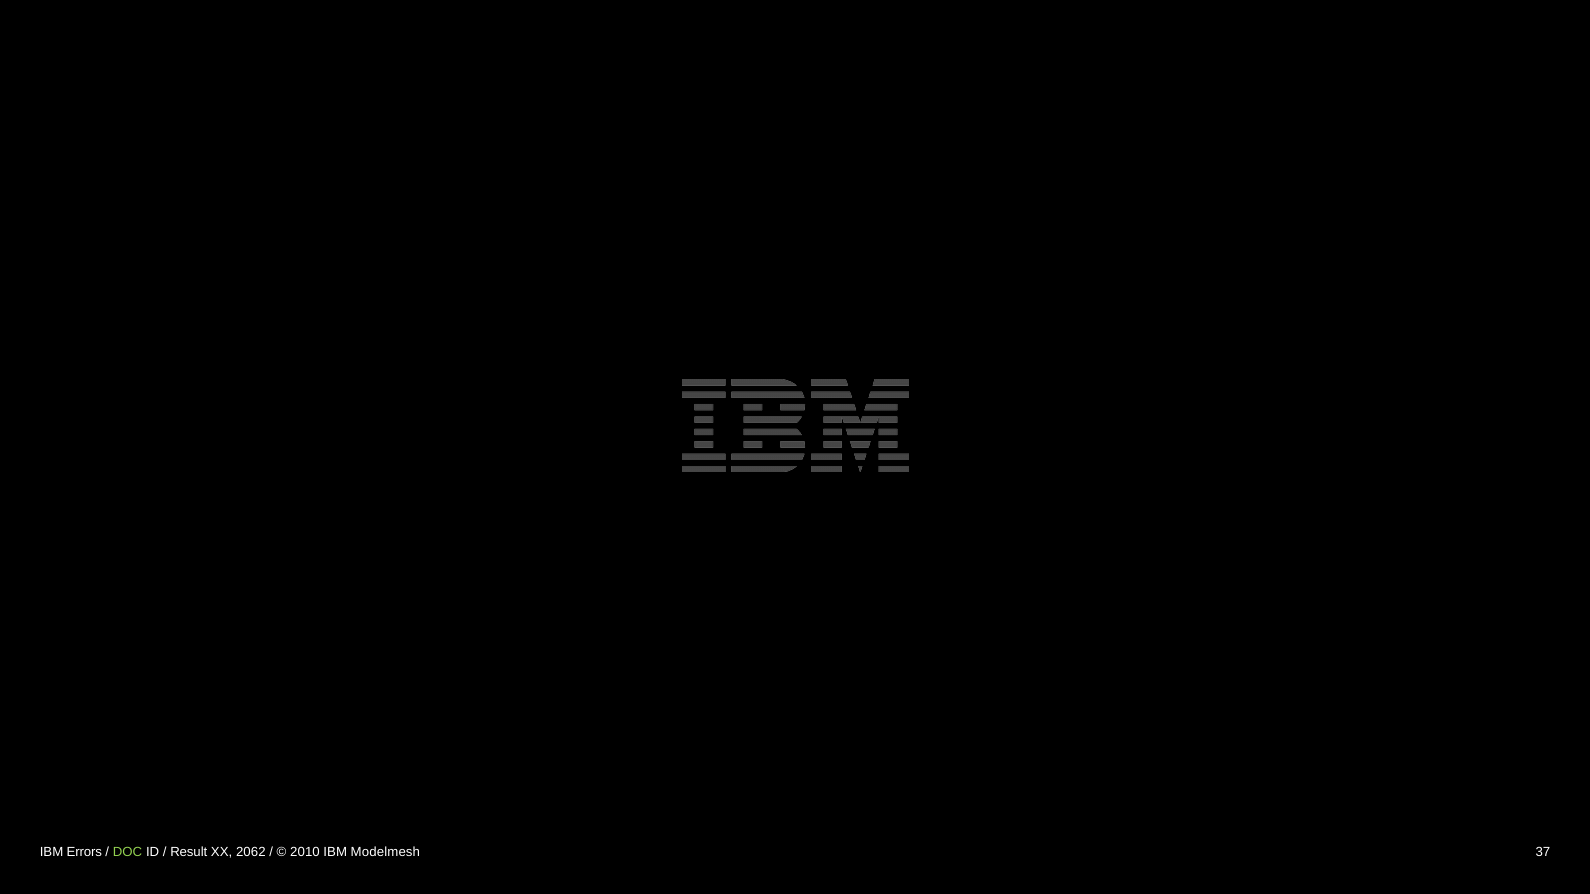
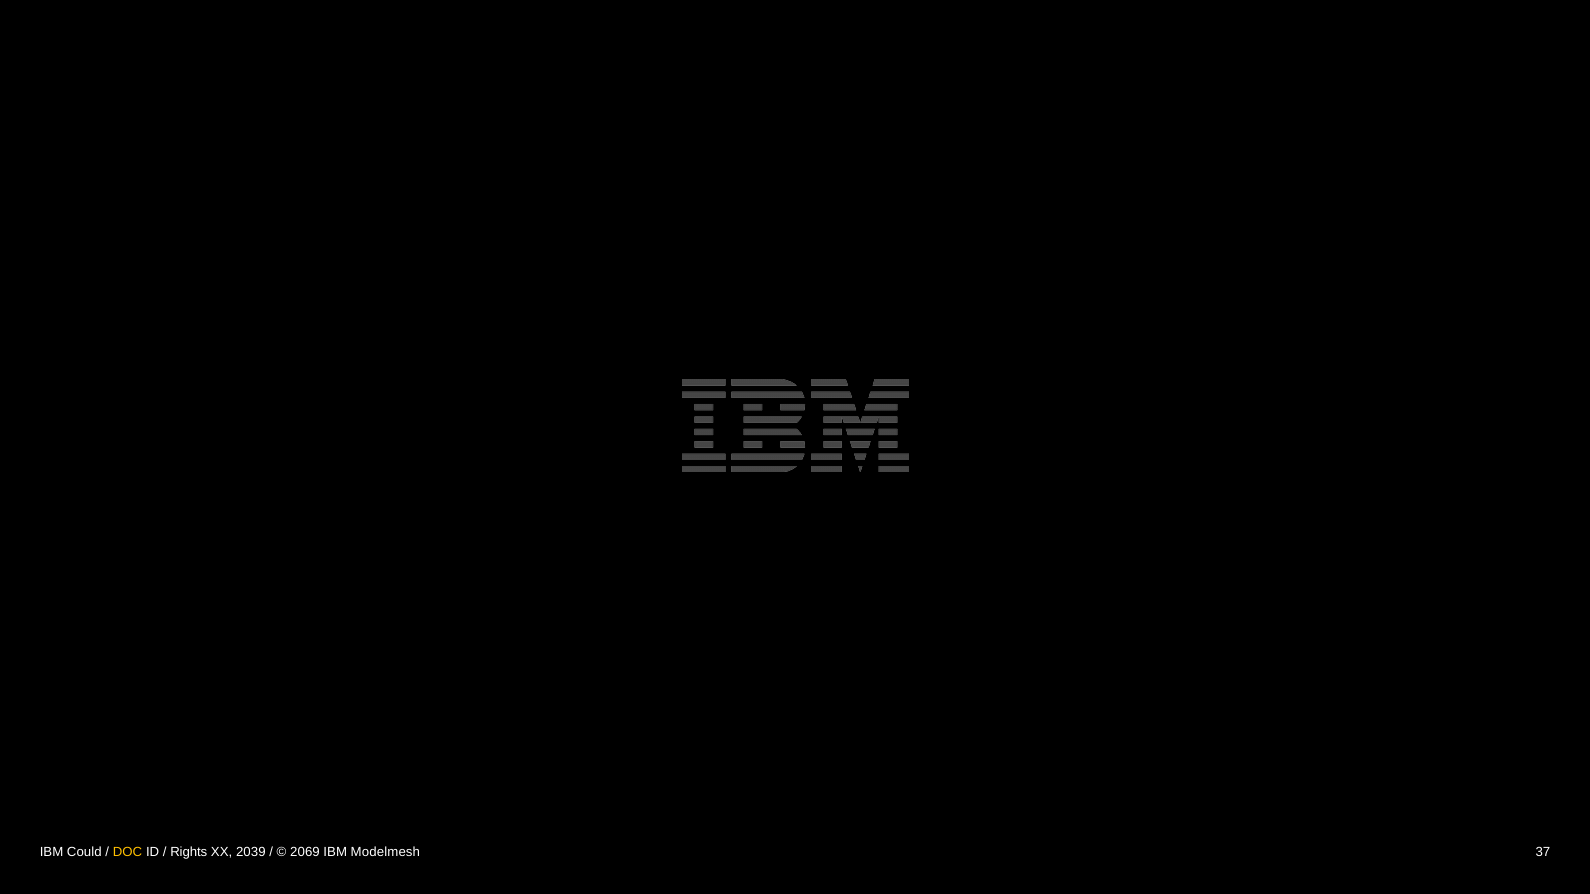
Errors: Errors -> Could
DOC colour: light green -> yellow
Result: Result -> Rights
2062: 2062 -> 2039
2010: 2010 -> 2069
